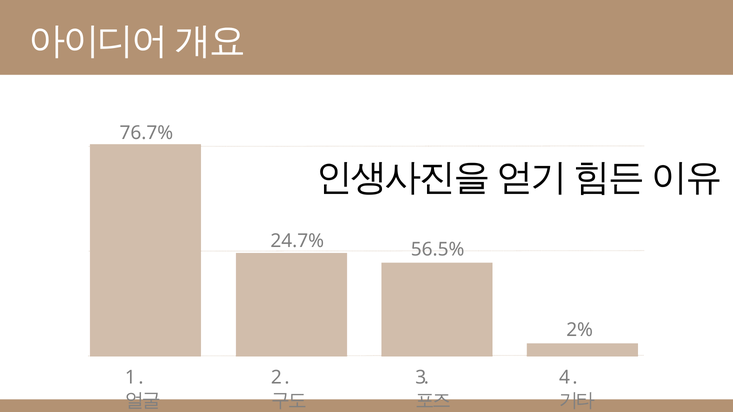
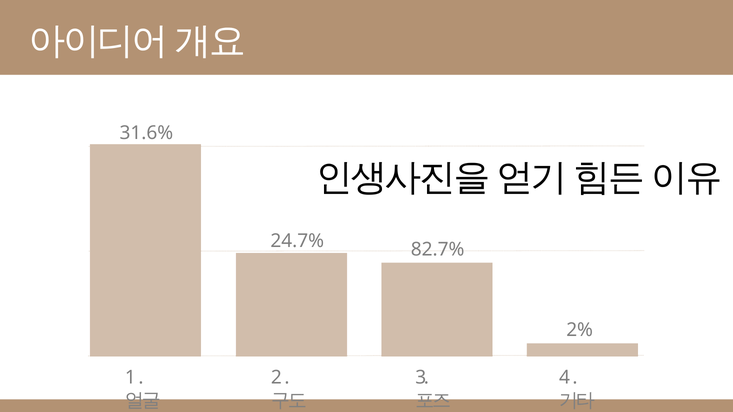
76.7%: 76.7% -> 31.6%
56.5%: 56.5% -> 82.7%
